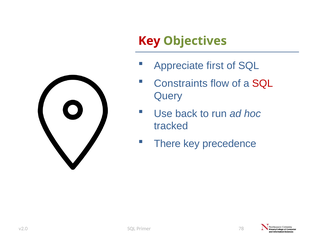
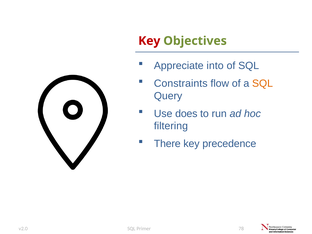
first: first -> into
SQL at (263, 83) colour: red -> orange
back: back -> does
tracked: tracked -> filtering
